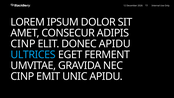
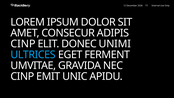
DONEC APIDU: APIDU -> UNIMI
